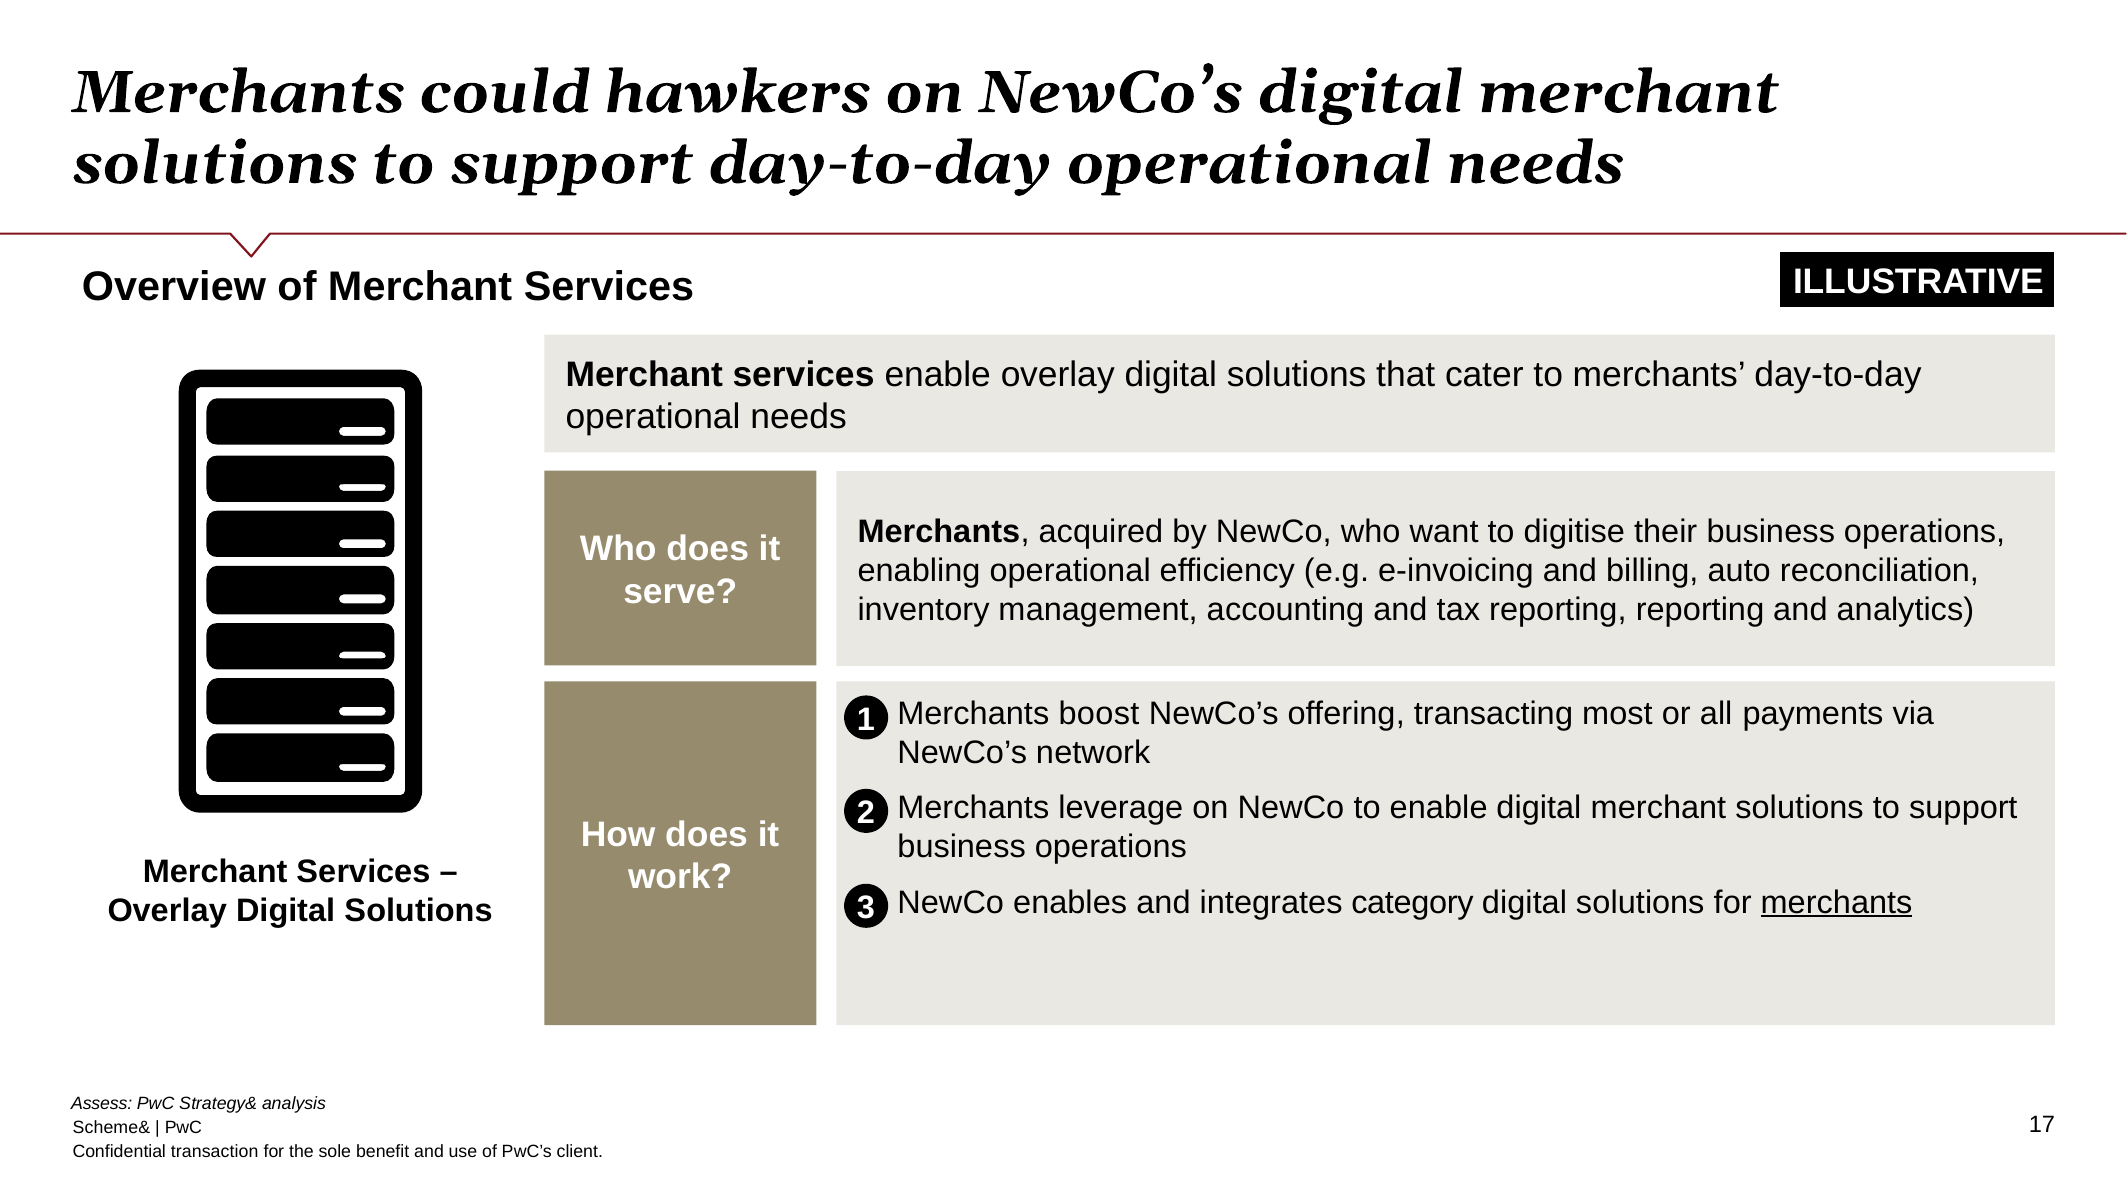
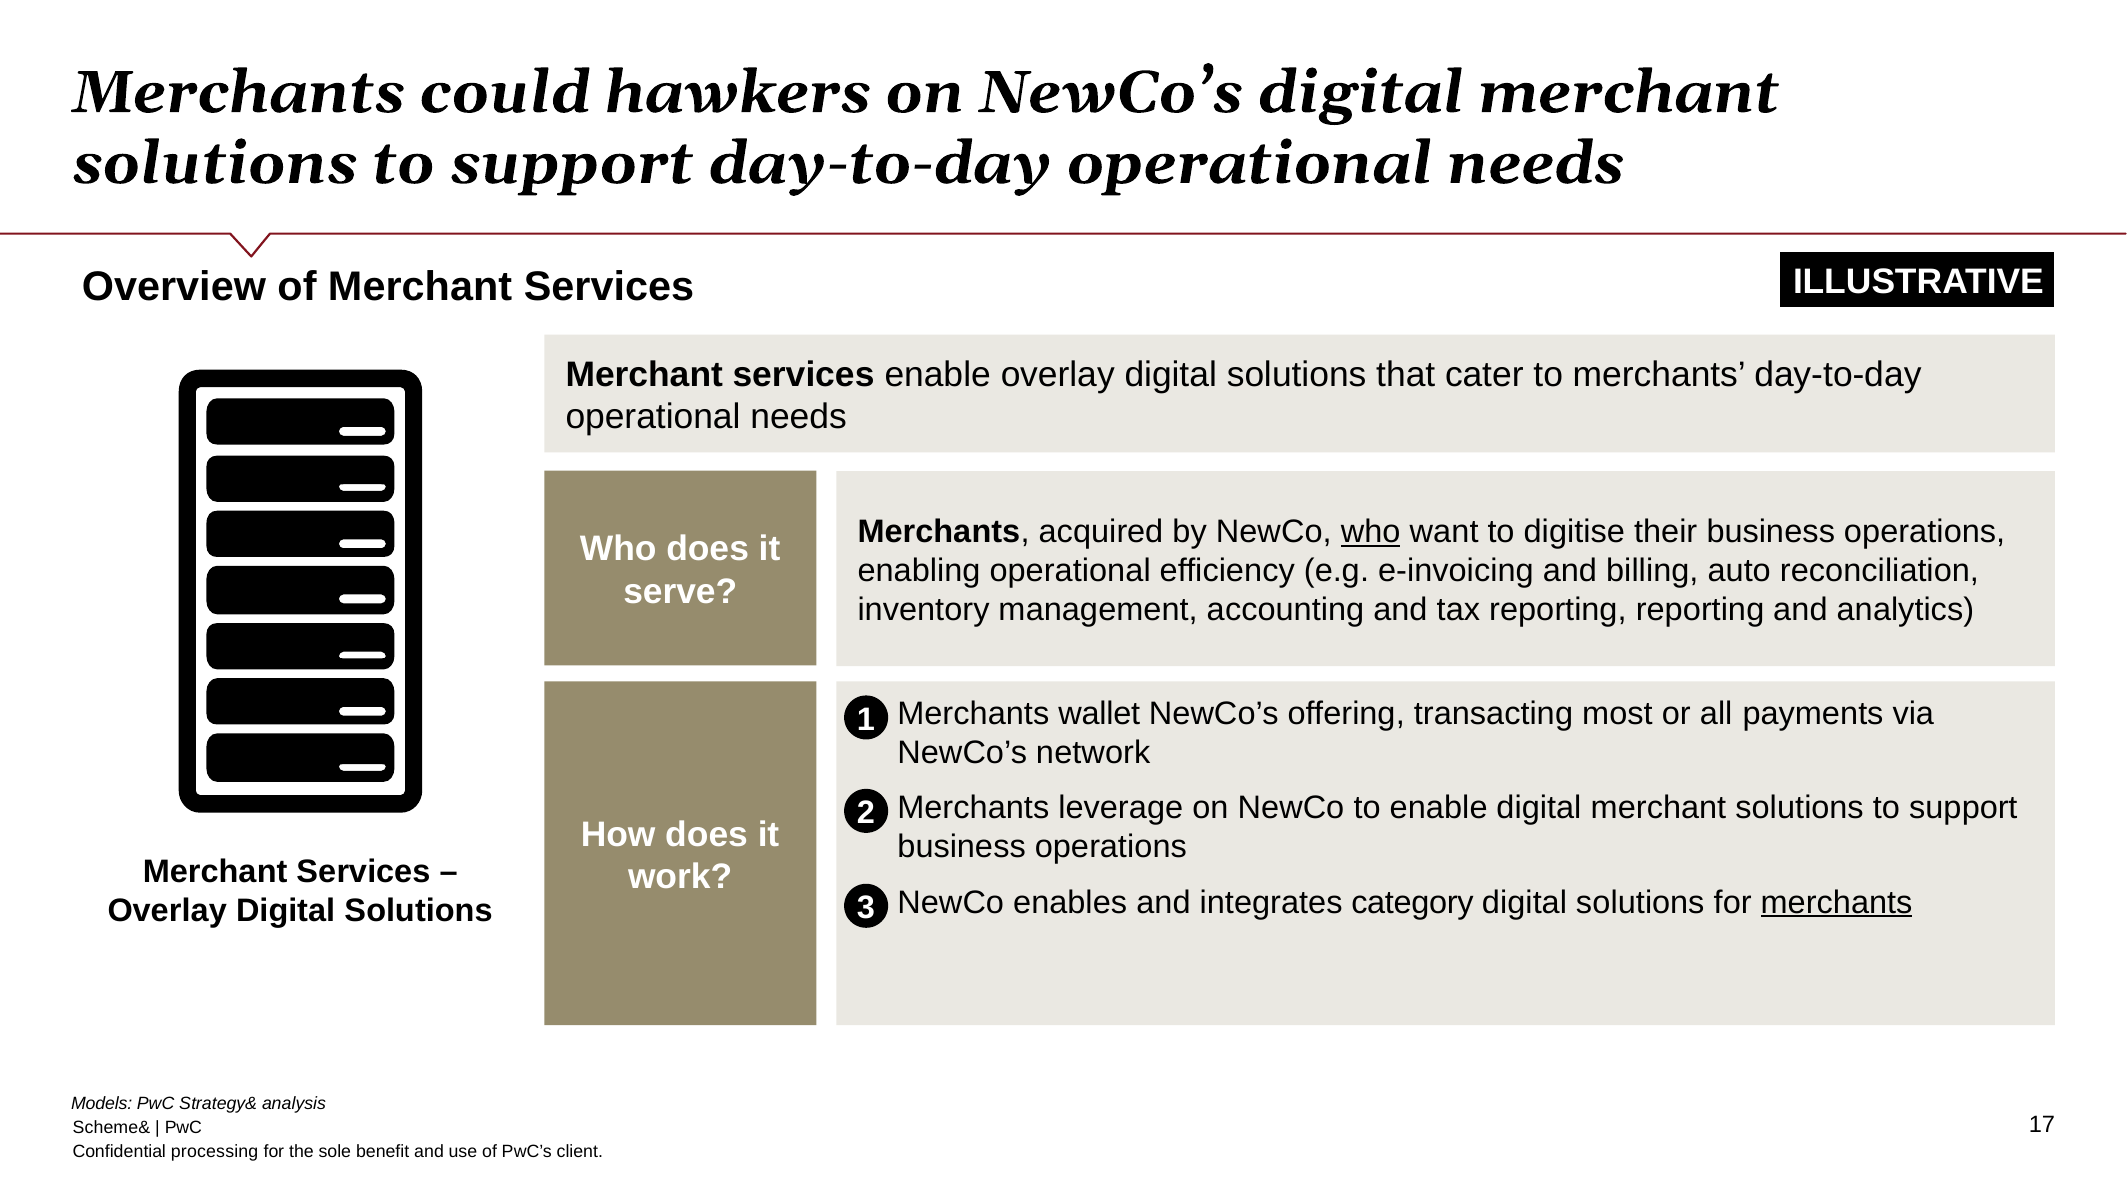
who at (1371, 532) underline: none -> present
boost: boost -> wallet
Assess: Assess -> Models
transaction: transaction -> processing
